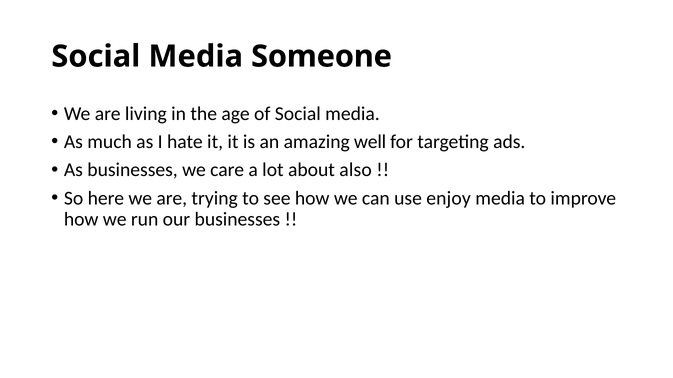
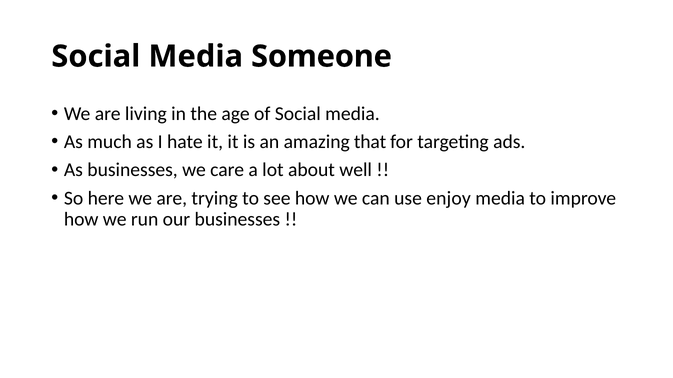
well: well -> that
also: also -> well
